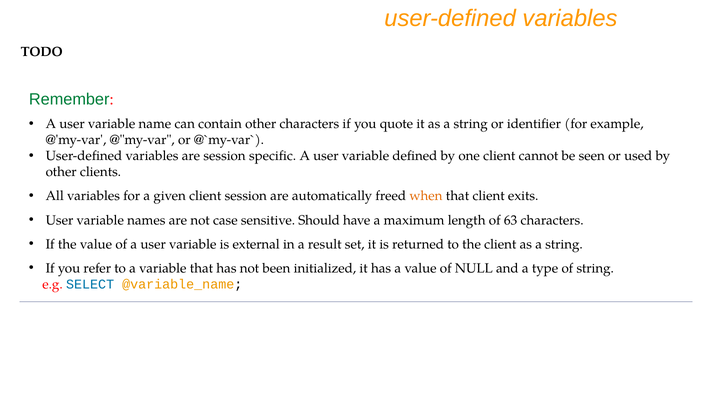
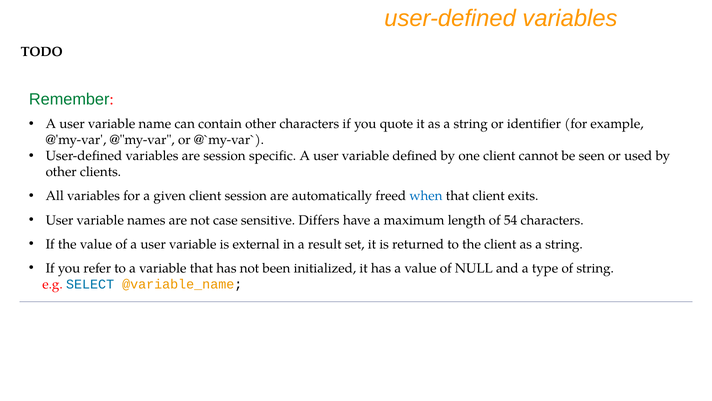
when colour: orange -> blue
Should: Should -> Differs
63: 63 -> 54
